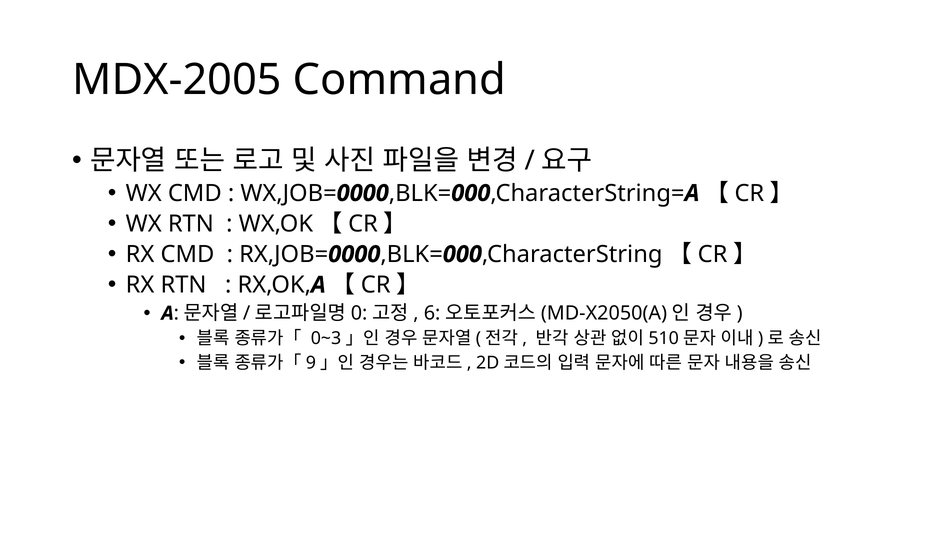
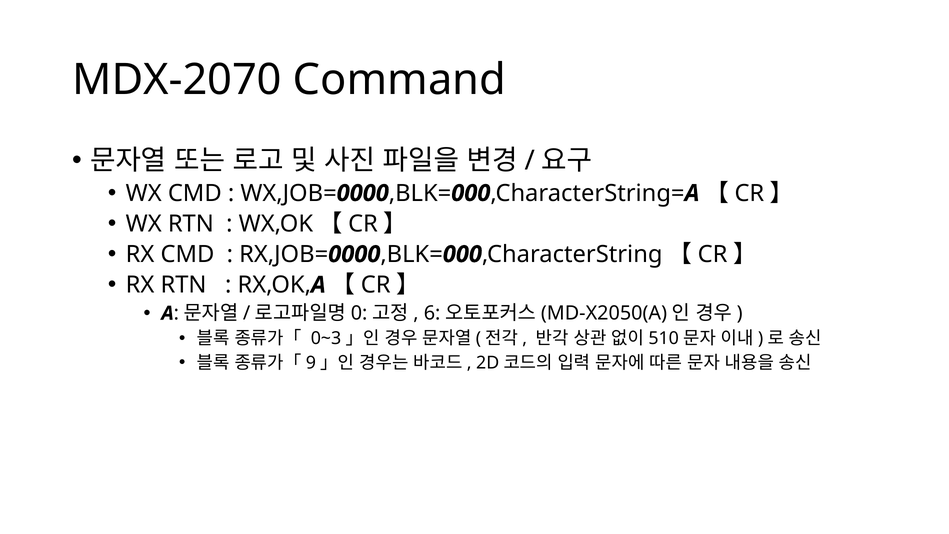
MDX-2005: MDX-2005 -> MDX-2070
